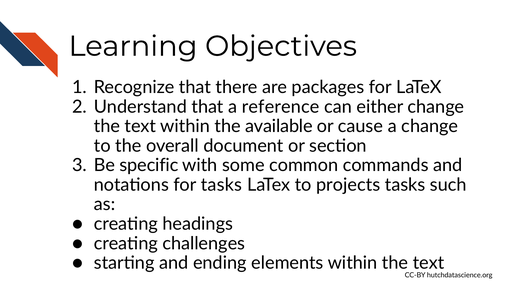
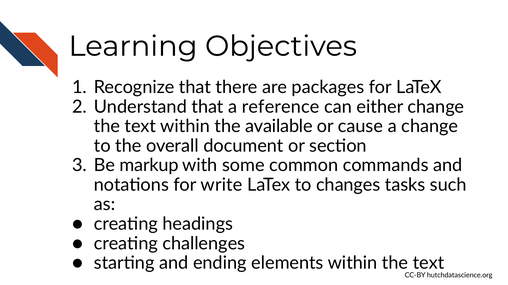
specific: specific -> markup
for tasks: tasks -> write
projects: projects -> changes
